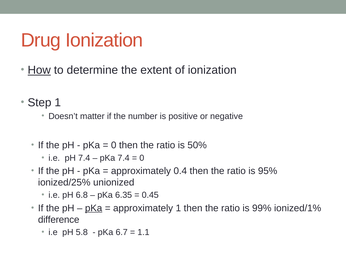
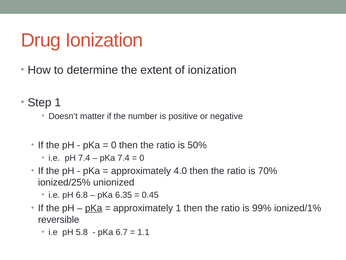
How underline: present -> none
0.4: 0.4 -> 4.0
95%: 95% -> 70%
difference: difference -> reversible
